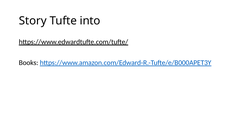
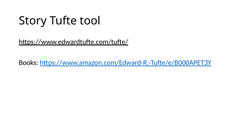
into: into -> tool
